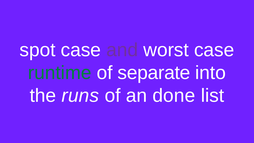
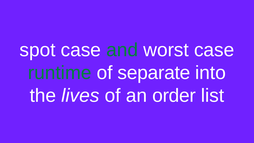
and colour: purple -> green
runs: runs -> lives
done: done -> order
